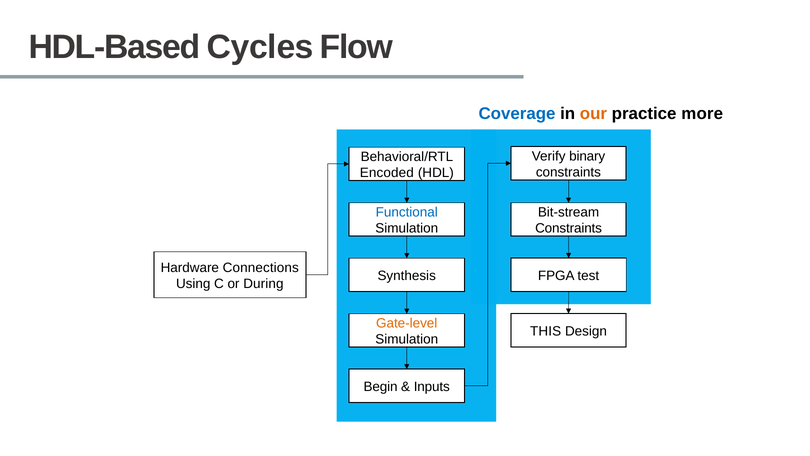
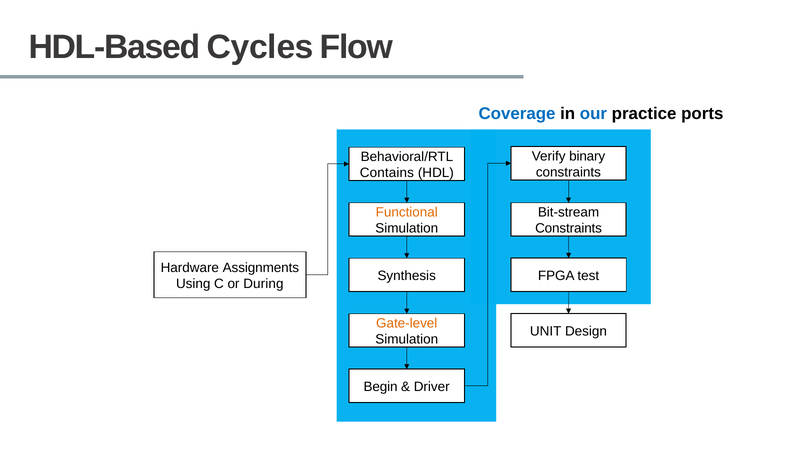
our colour: orange -> blue
more: more -> ports
Encoded: Encoded -> Contains
Functional colour: blue -> orange
Connections: Connections -> Assignments
THIS: THIS -> UNIT
Inputs: Inputs -> Driver
